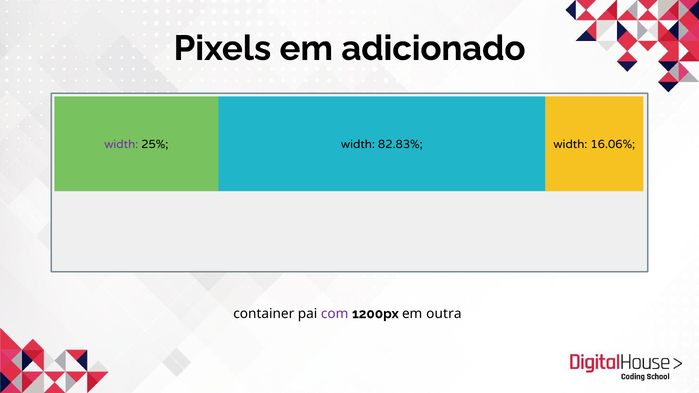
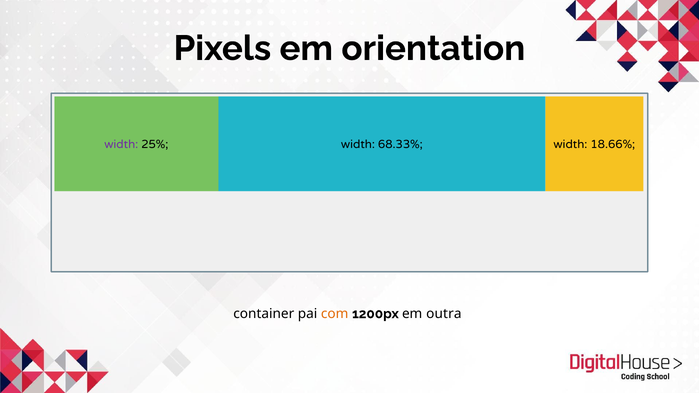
adicionado: adicionado -> orientation
82.83%: 82.83% -> 68.33%
16.06%: 16.06% -> 18.66%
com colour: purple -> orange
